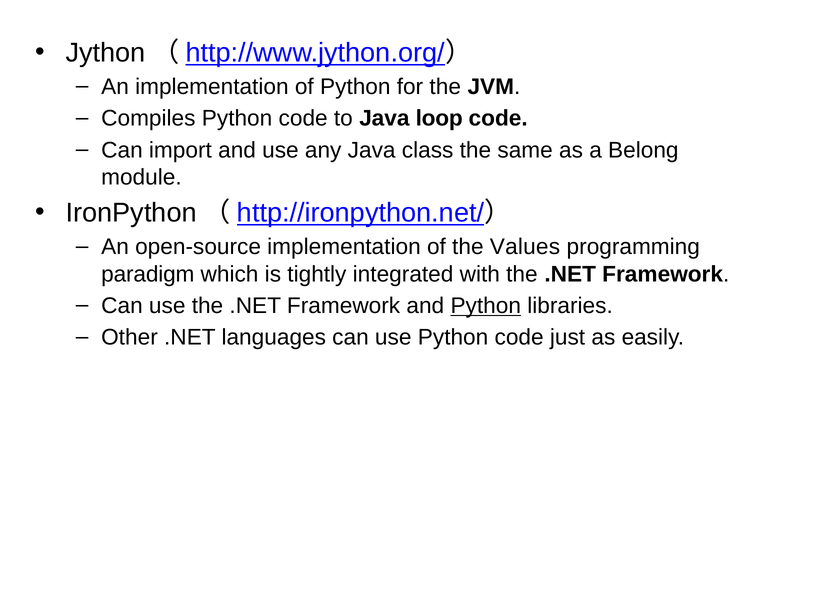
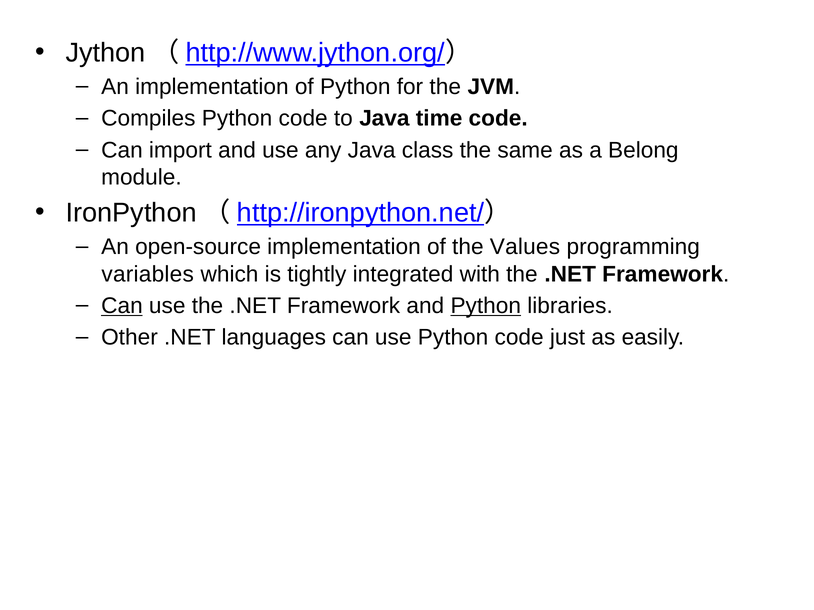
loop: loop -> time
paradigm: paradigm -> variables
Can at (122, 306) underline: none -> present
